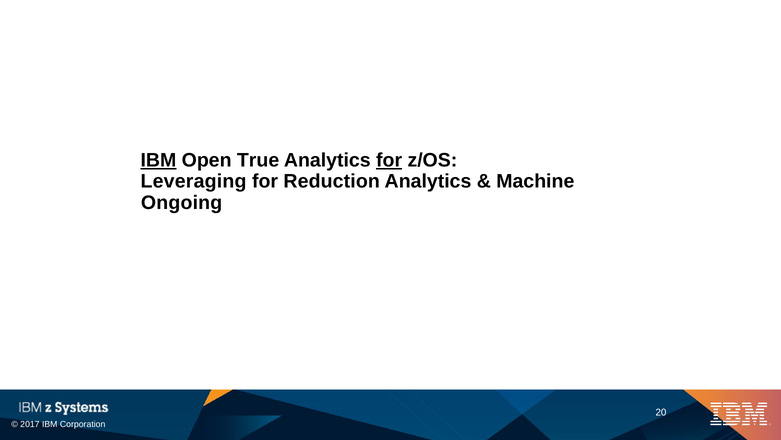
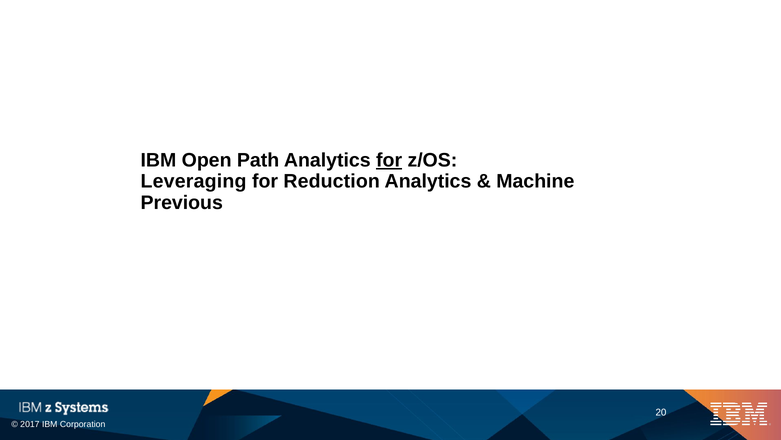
IBM at (158, 160) underline: present -> none
True: True -> Path
Ongoing: Ongoing -> Previous
